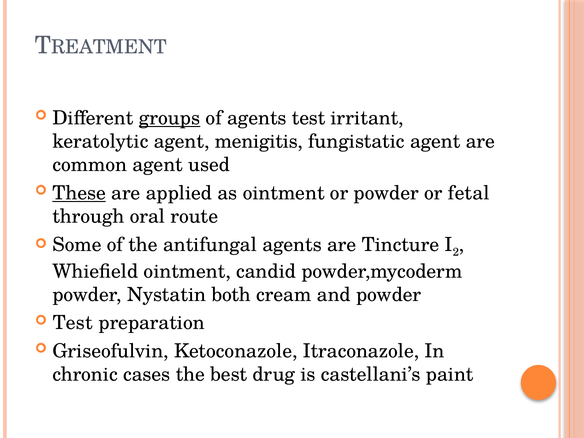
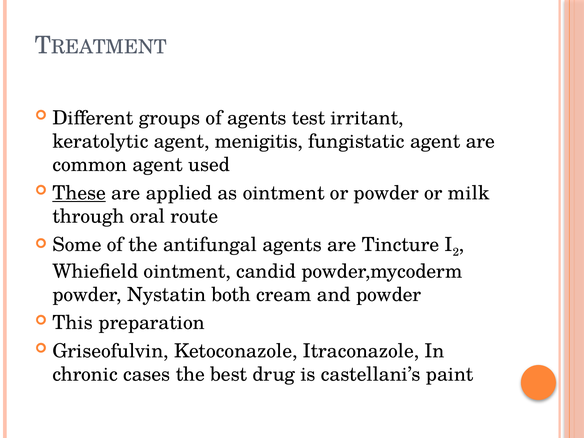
groups underline: present -> none
fetal: fetal -> milk
Test at (73, 323): Test -> This
